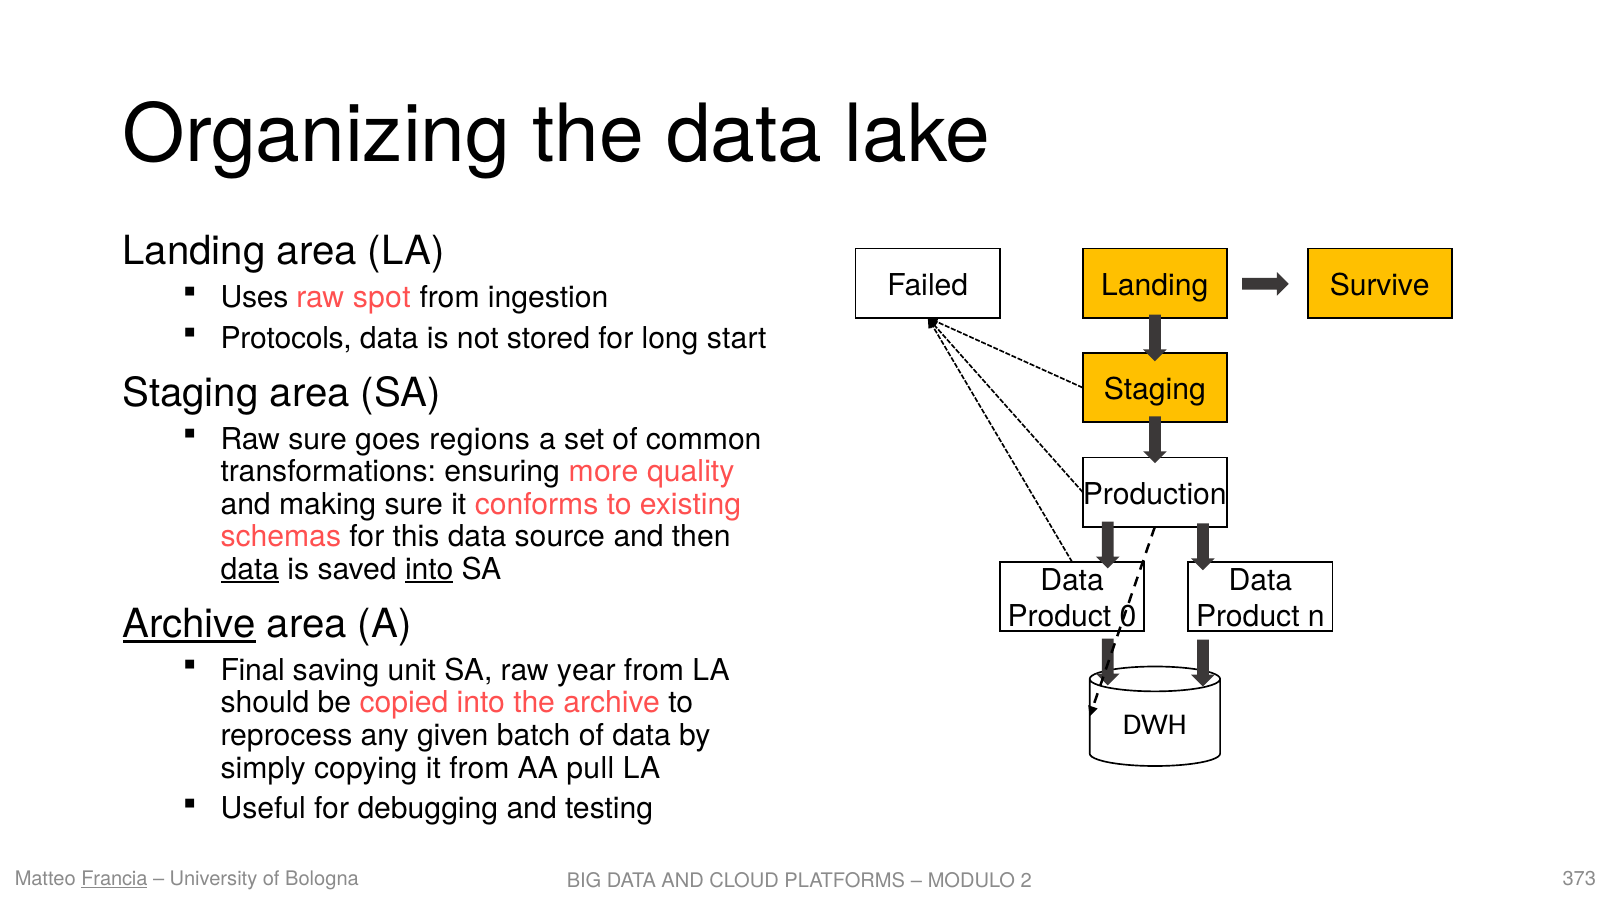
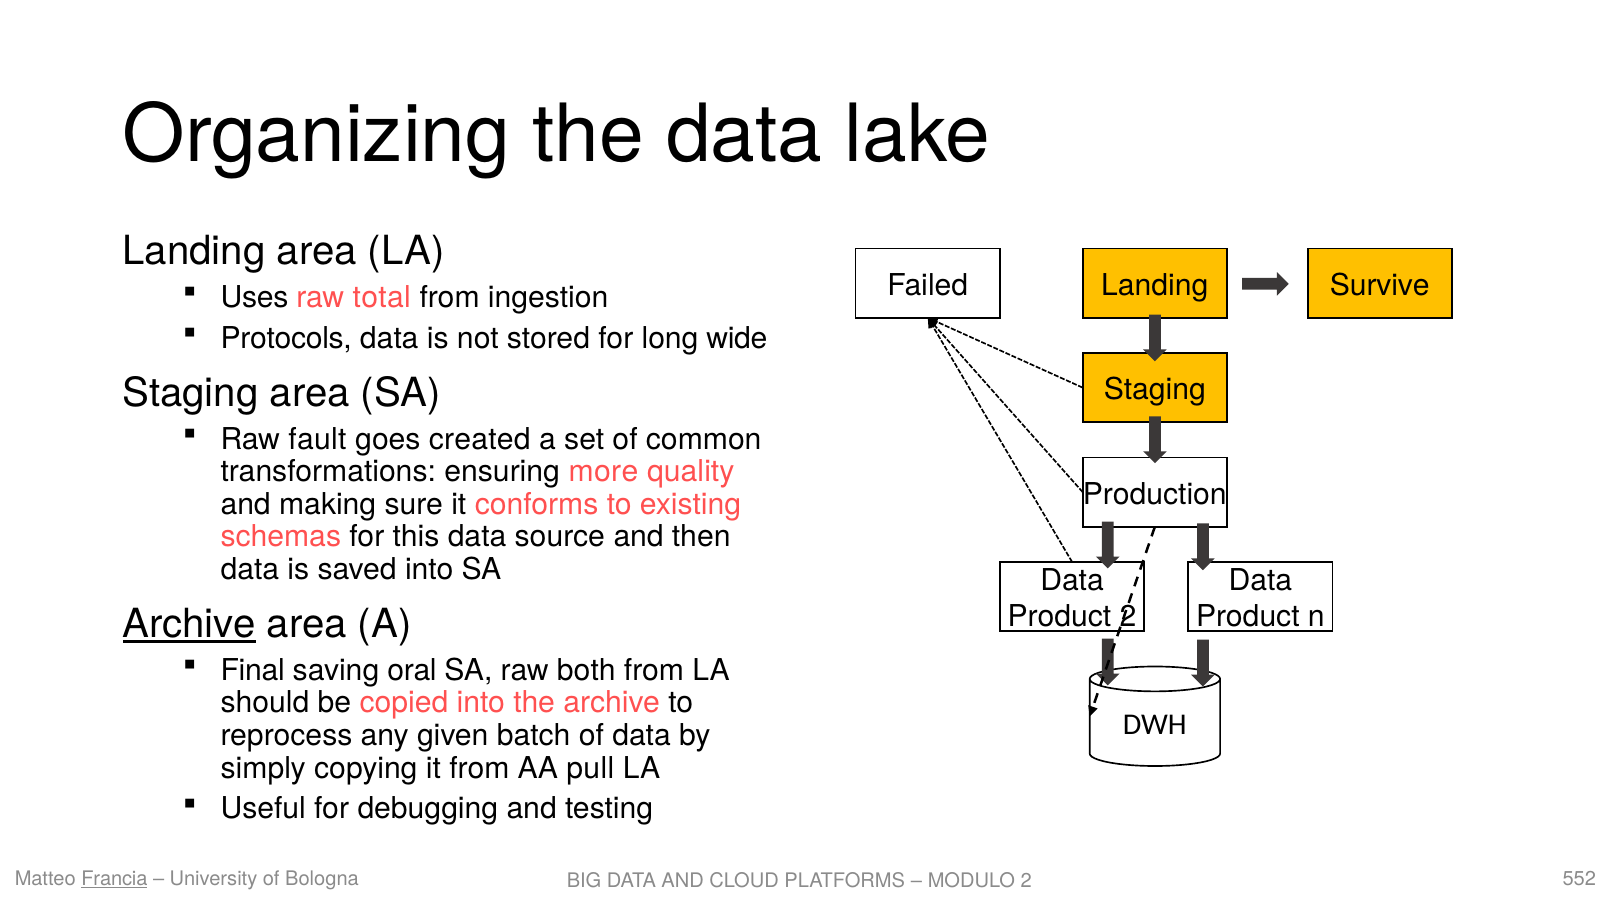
spot: spot -> total
start: start -> wide
Raw sure: sure -> fault
regions: regions -> created
data at (250, 570) underline: present -> none
into at (429, 570) underline: present -> none
Product 0: 0 -> 2
unit: unit -> oral
year: year -> both
373: 373 -> 552
